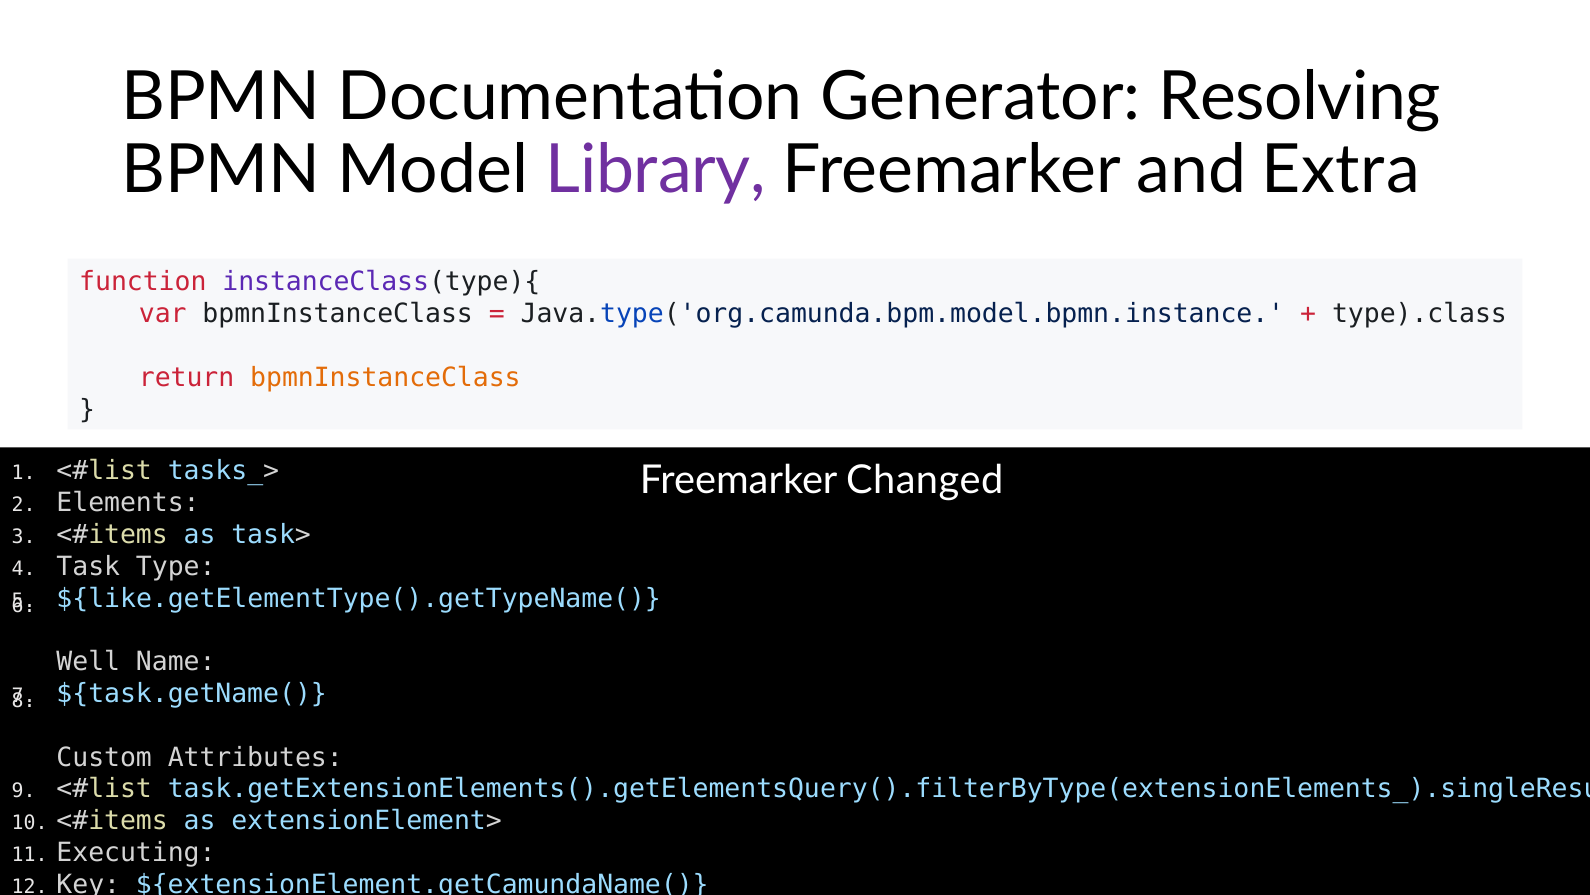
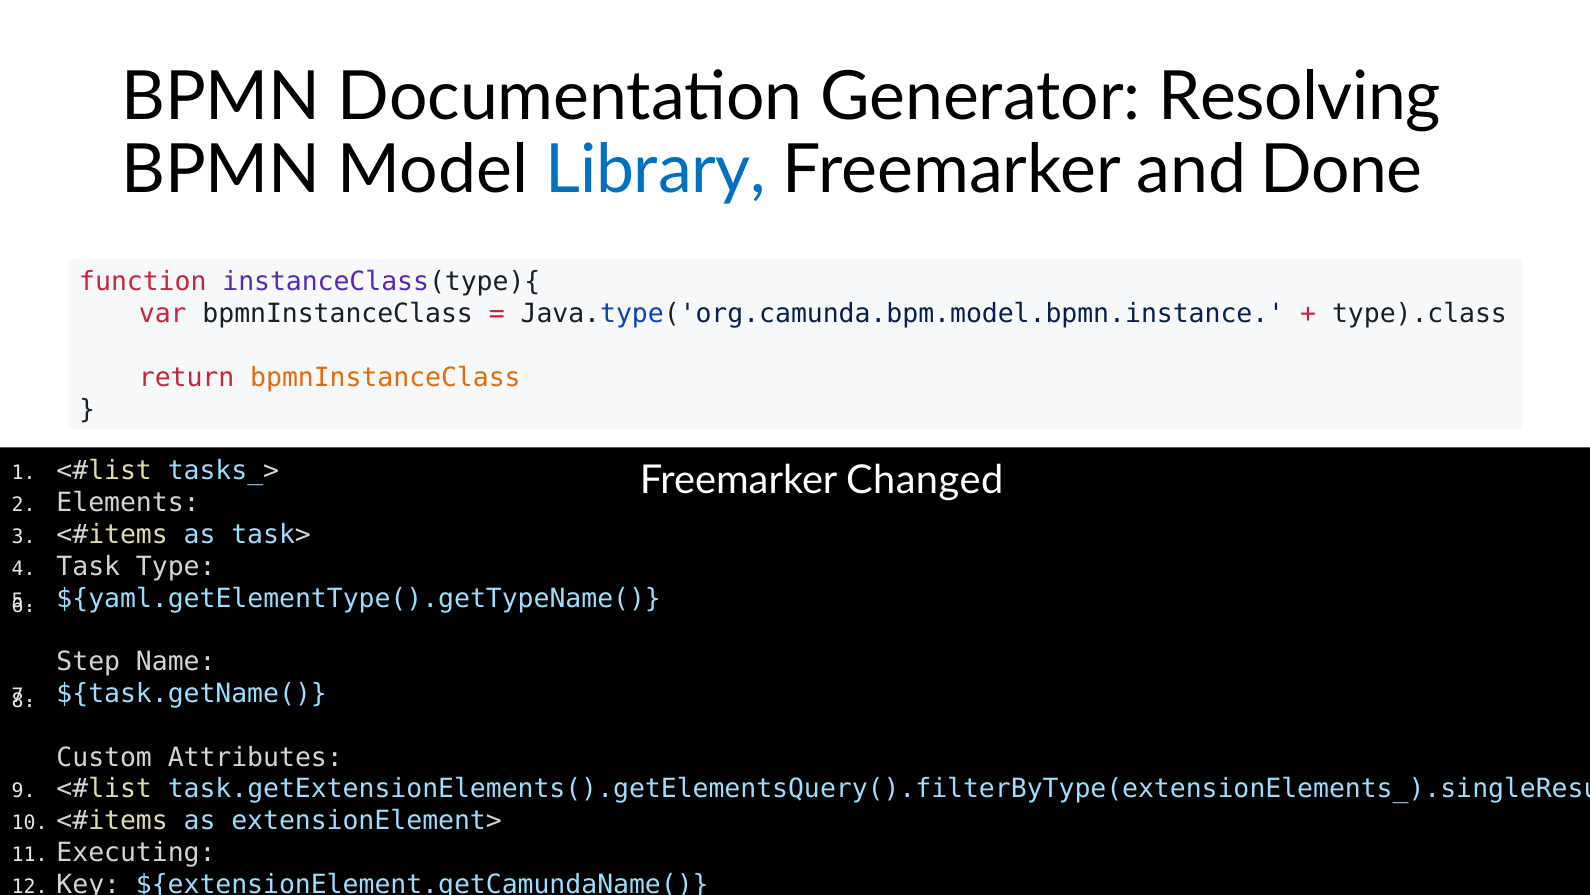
Library colour: purple -> blue
Extra: Extra -> Done
${like.getElementType().getTypeName(: ${like.getElementType().getTypeName( -> ${yaml.getElementType().getTypeName(
Well: Well -> Step
